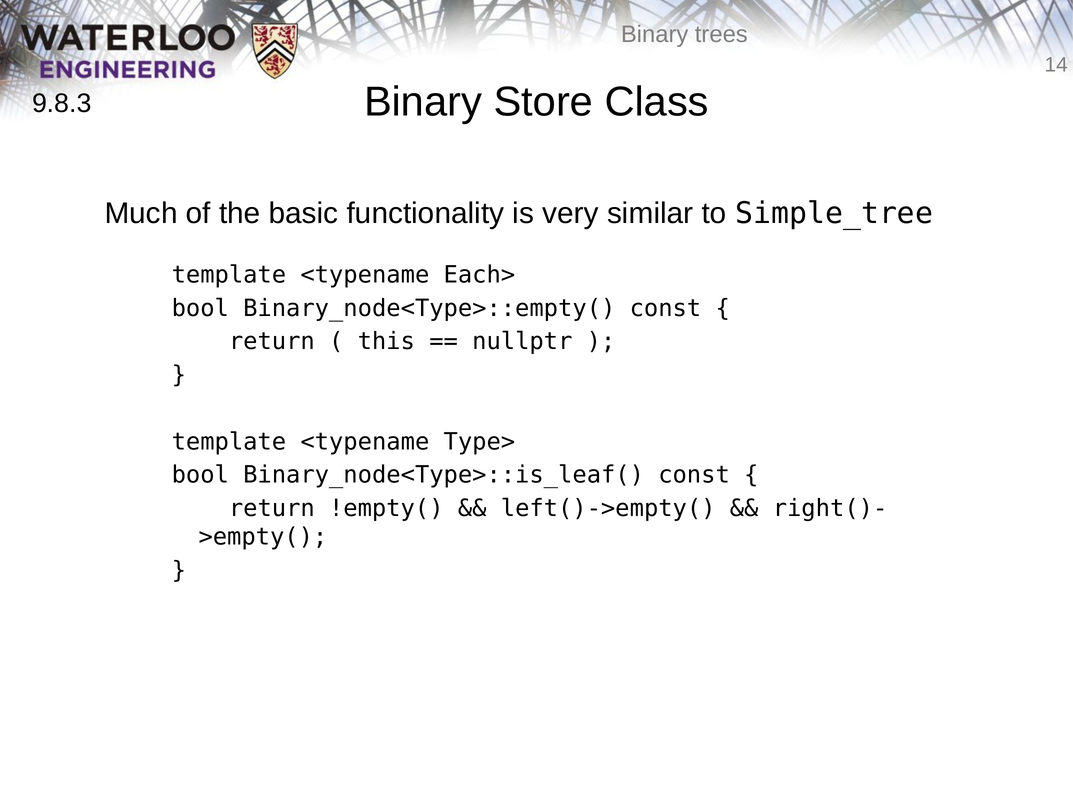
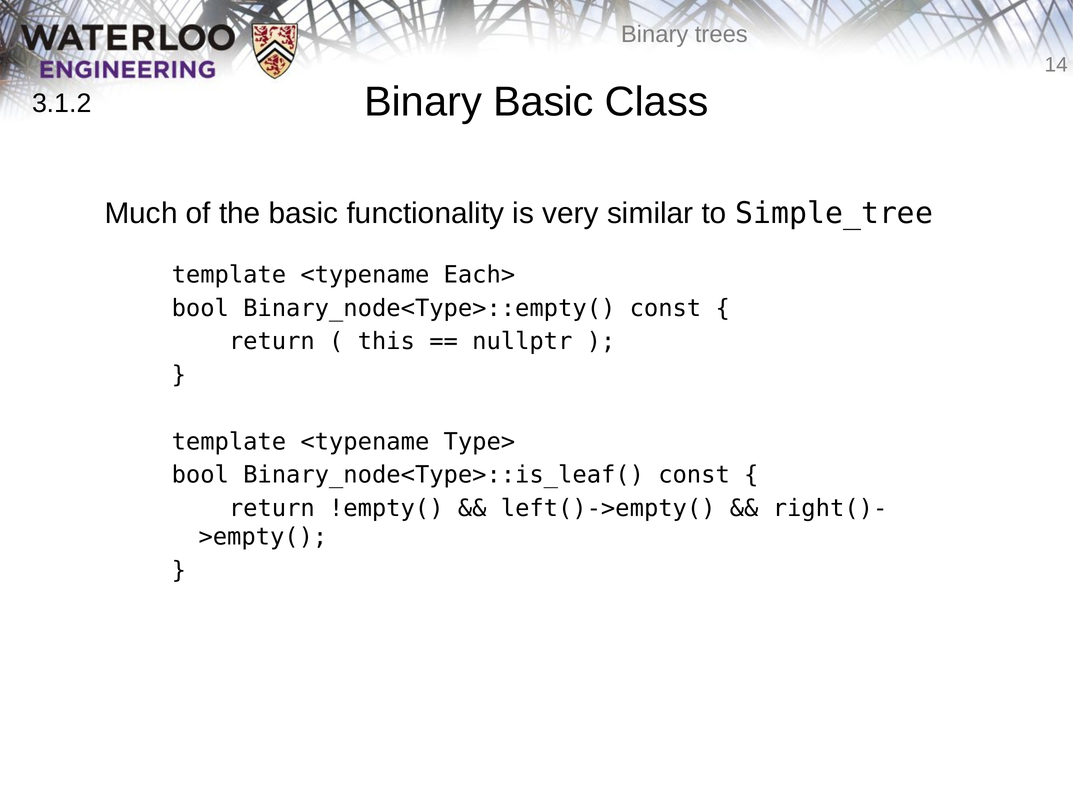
Binary Store: Store -> Basic
9.8.3: 9.8.3 -> 3.1.2
